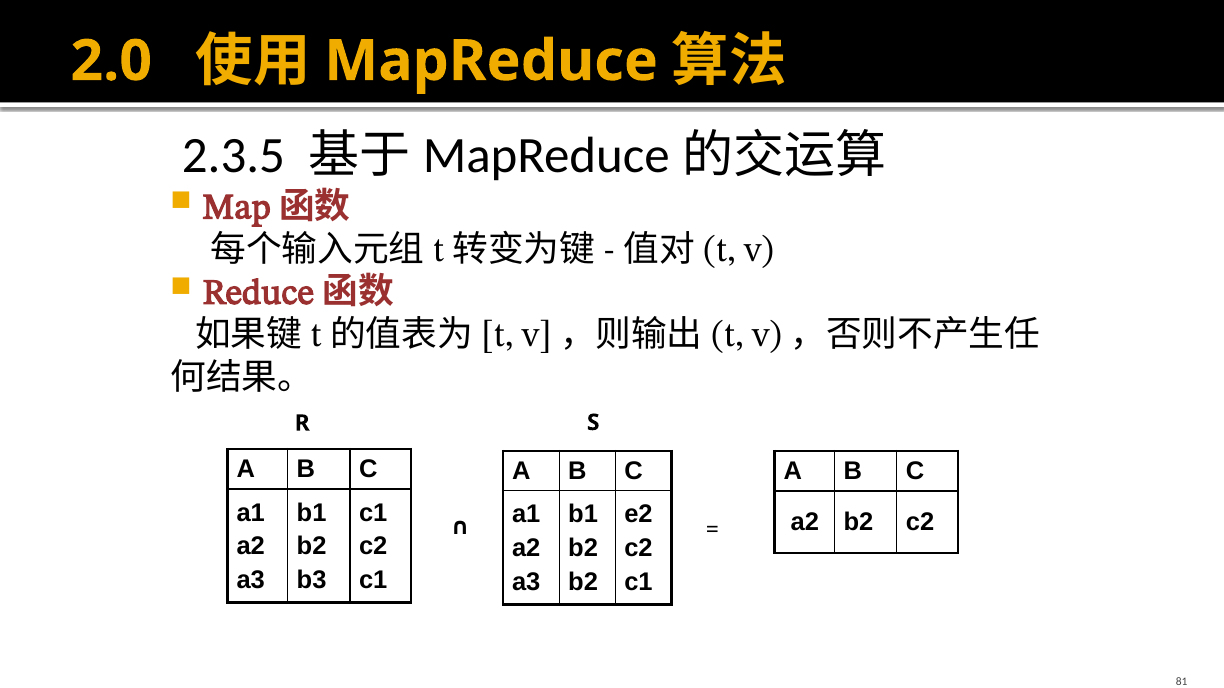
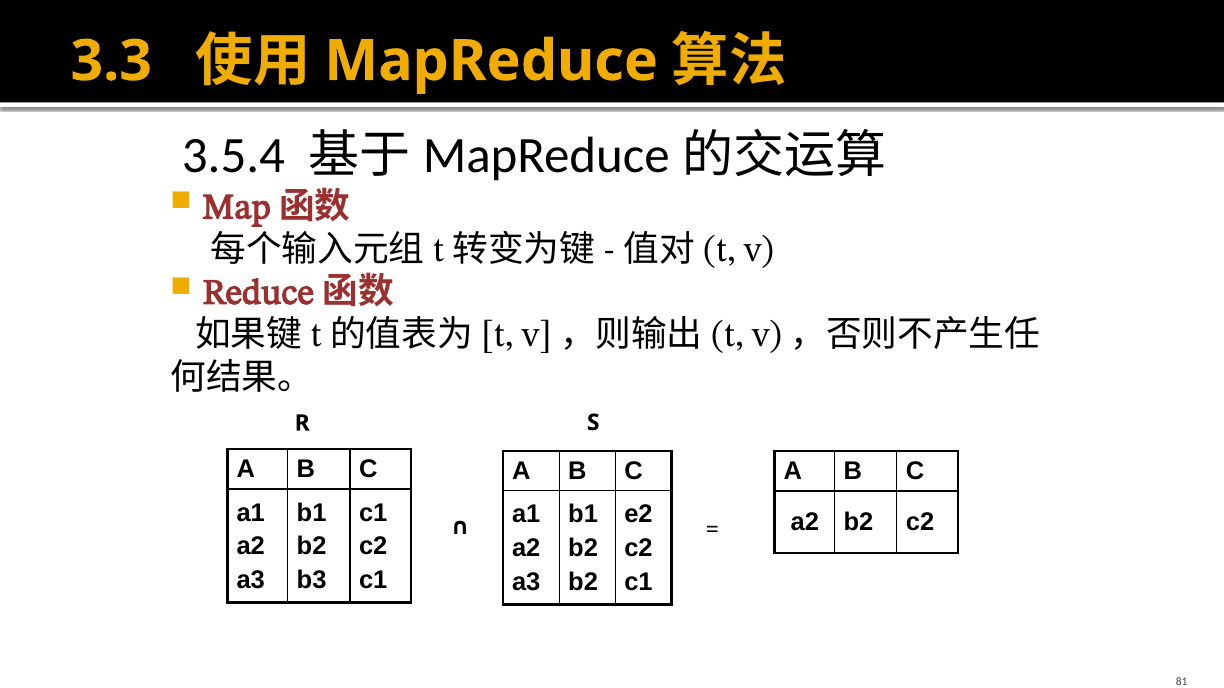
2.0: 2.0 -> 3.3
2.3.5: 2.3.5 -> 3.5.4
